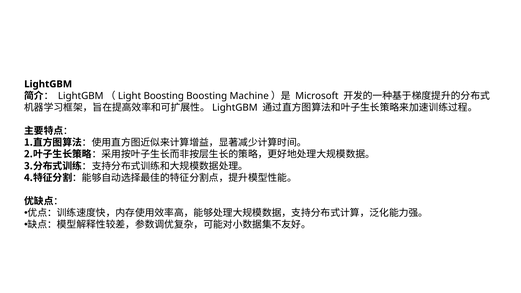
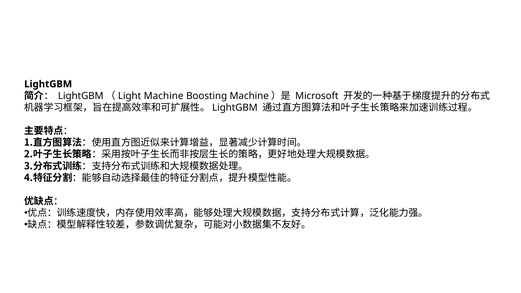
LightGBM（Light Boosting: Boosting -> Machine
